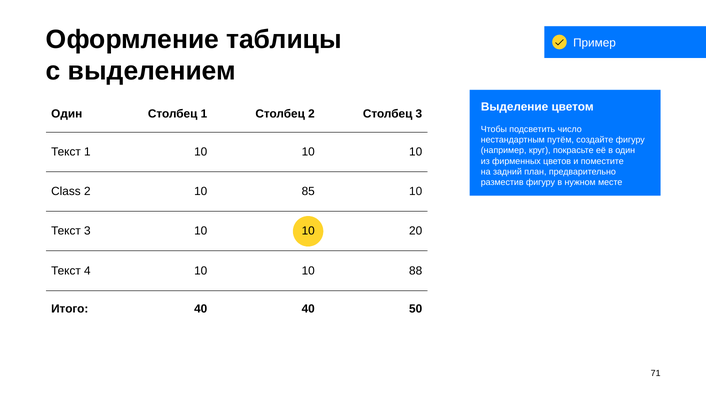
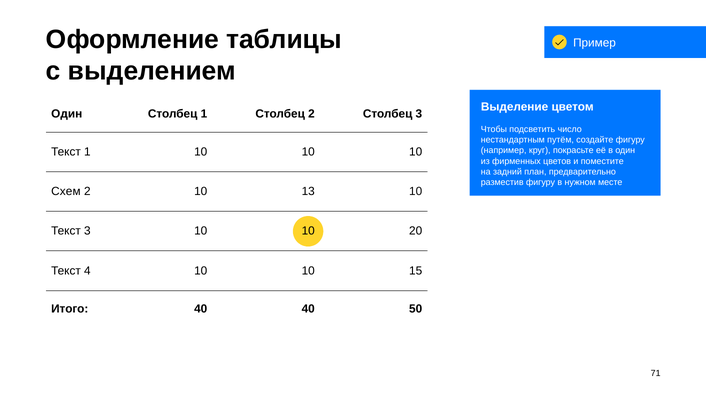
Class: Class -> Схем
85: 85 -> 13
88: 88 -> 15
